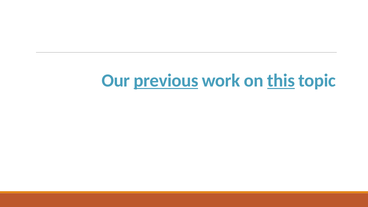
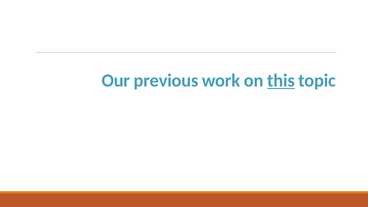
previous underline: present -> none
